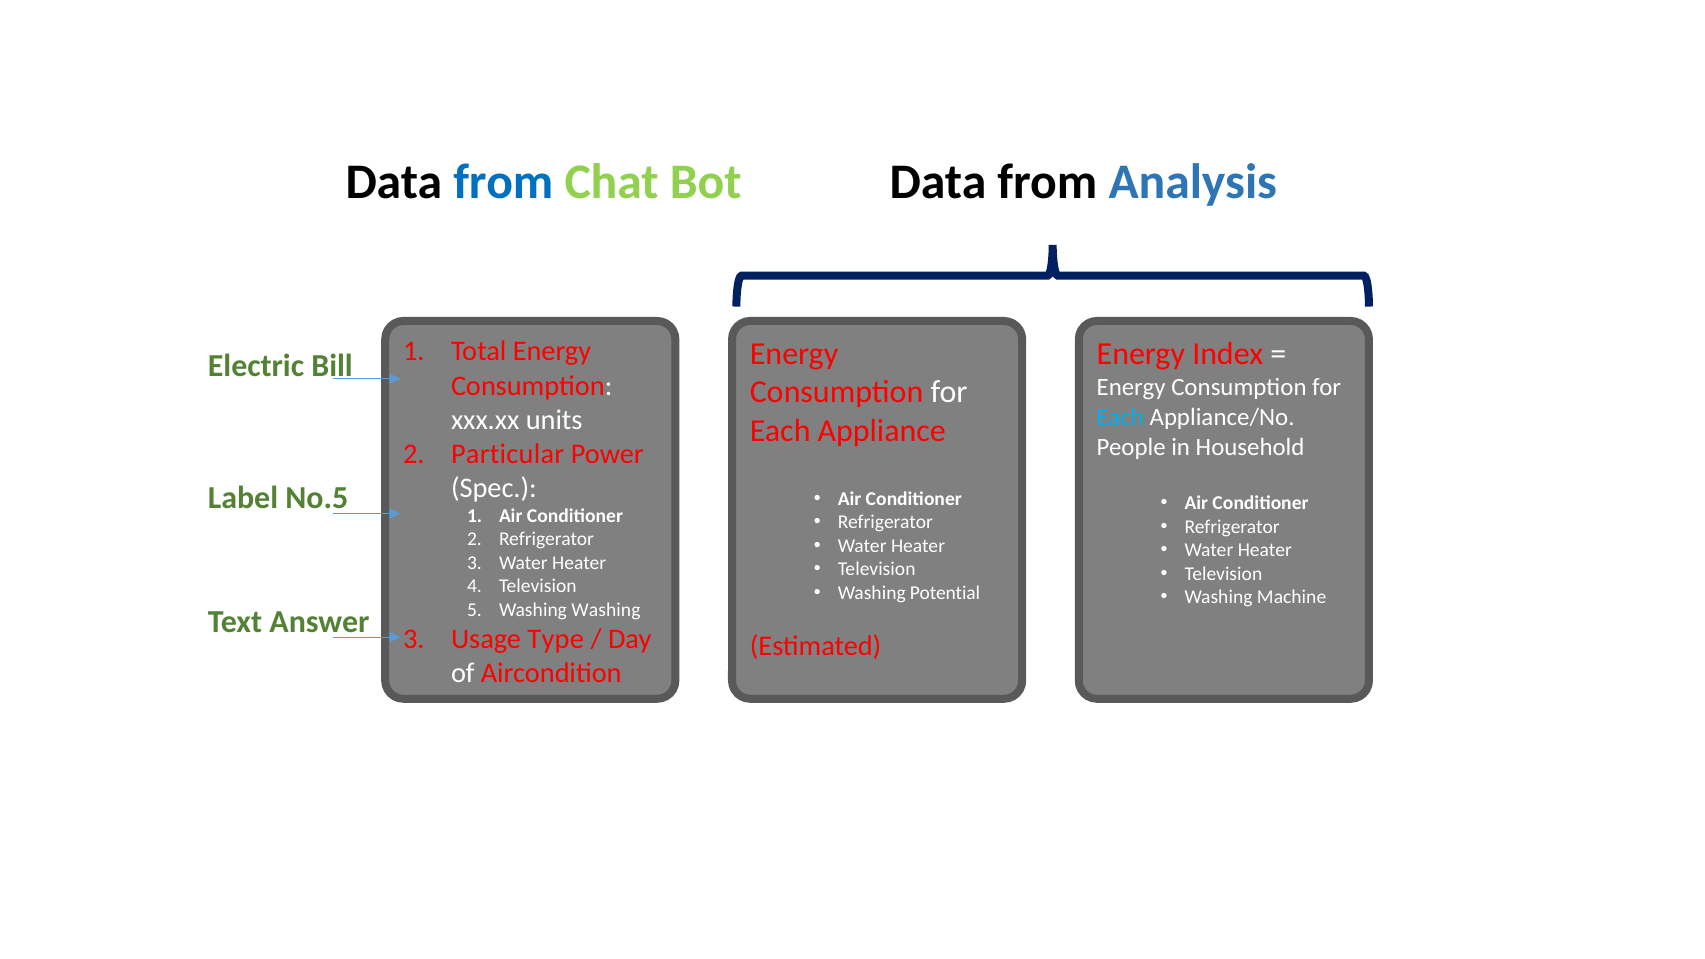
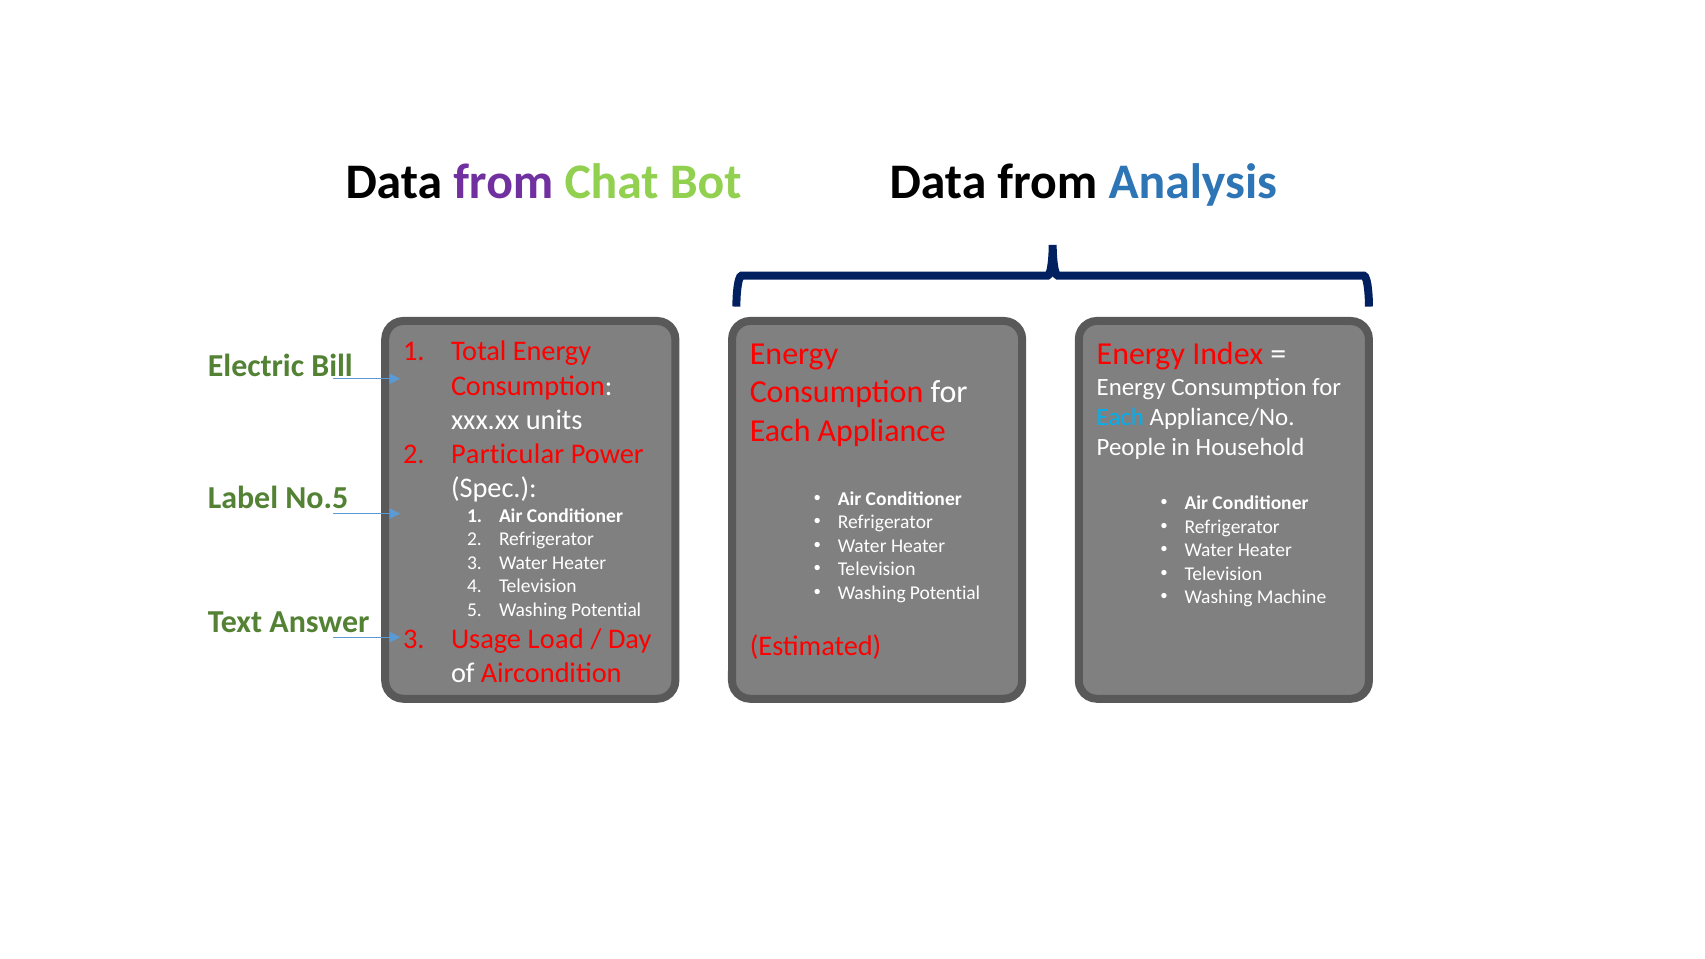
from at (503, 182) colour: blue -> purple
Washing at (606, 610): Washing -> Potential
Type: Type -> Load
